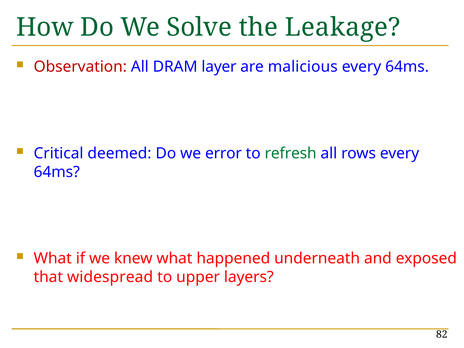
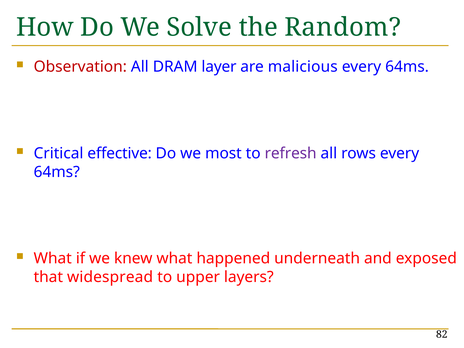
Leakage: Leakage -> Random
deemed: deemed -> effective
error: error -> most
refresh colour: green -> purple
